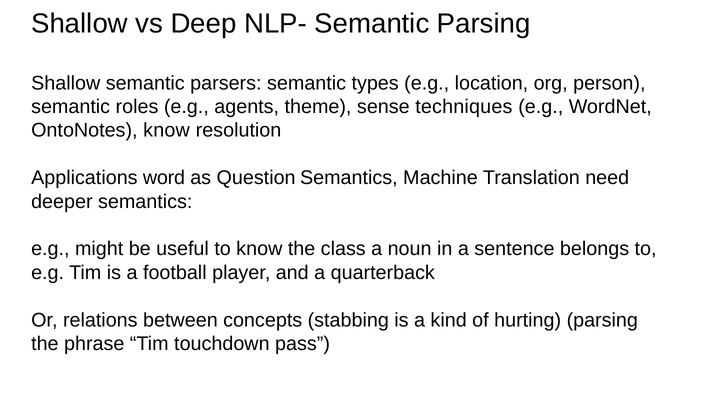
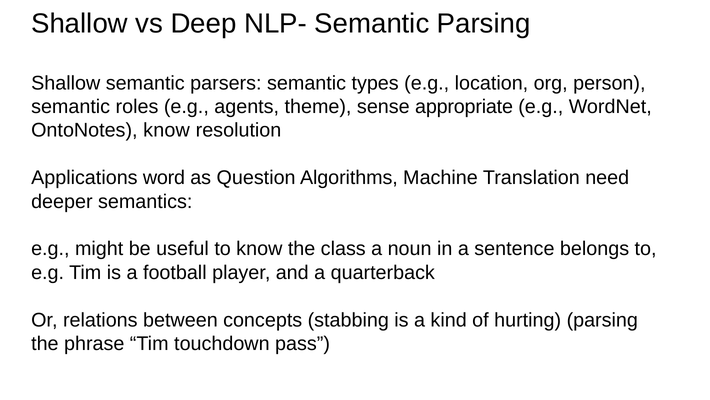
techniques: techniques -> appropriate
Question Semantics: Semantics -> Algorithms
